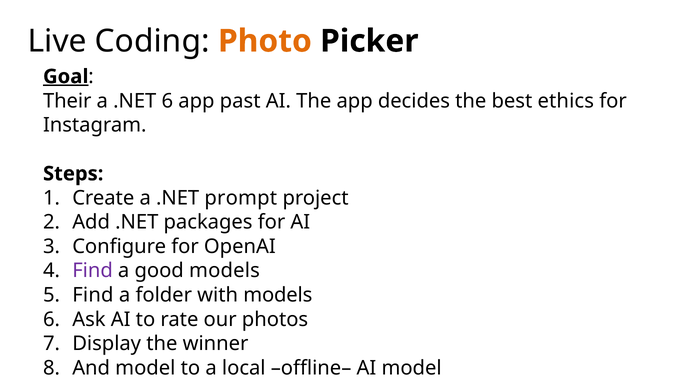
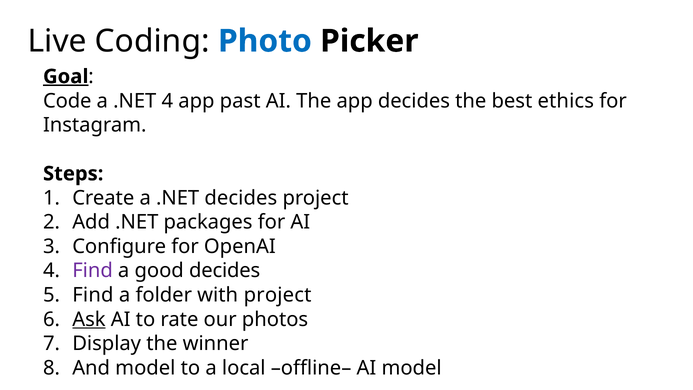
Photo colour: orange -> blue
Their: Their -> Code
.NET 6: 6 -> 4
.NET prompt: prompt -> decides
good models: models -> decides
with models: models -> project
Ask underline: none -> present
